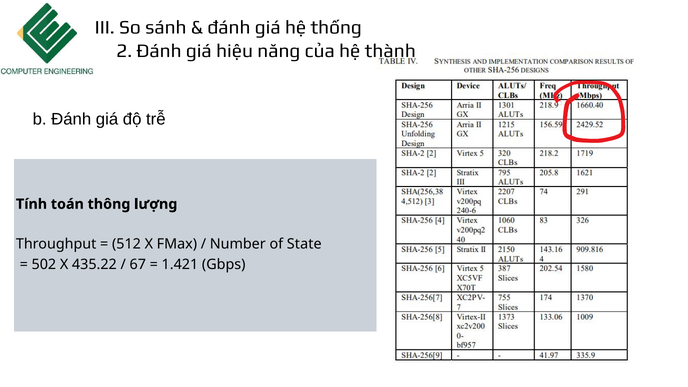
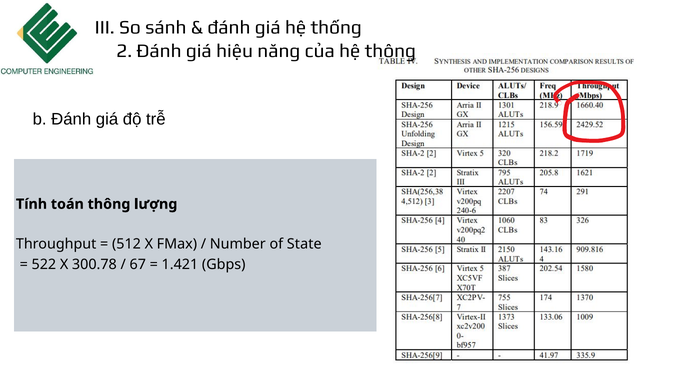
hệ thành: thành -> thông
502: 502 -> 522
435.22: 435.22 -> 300.78
